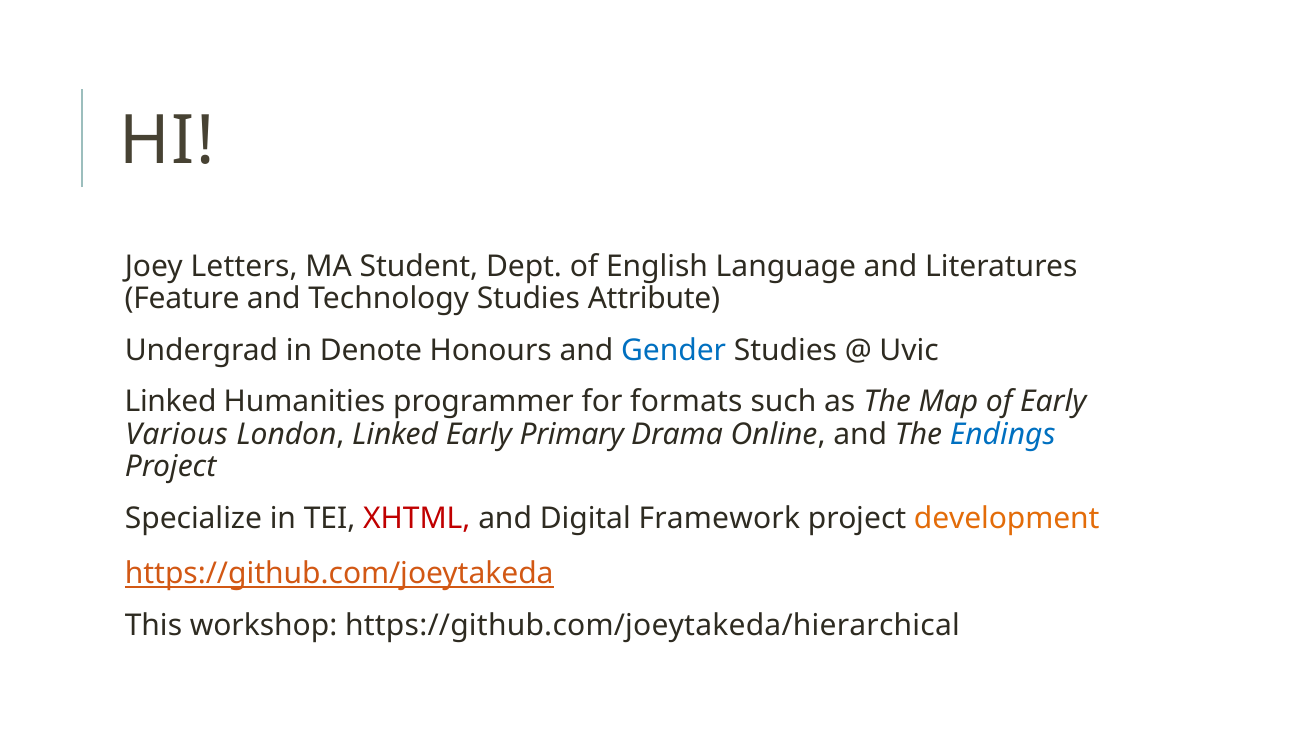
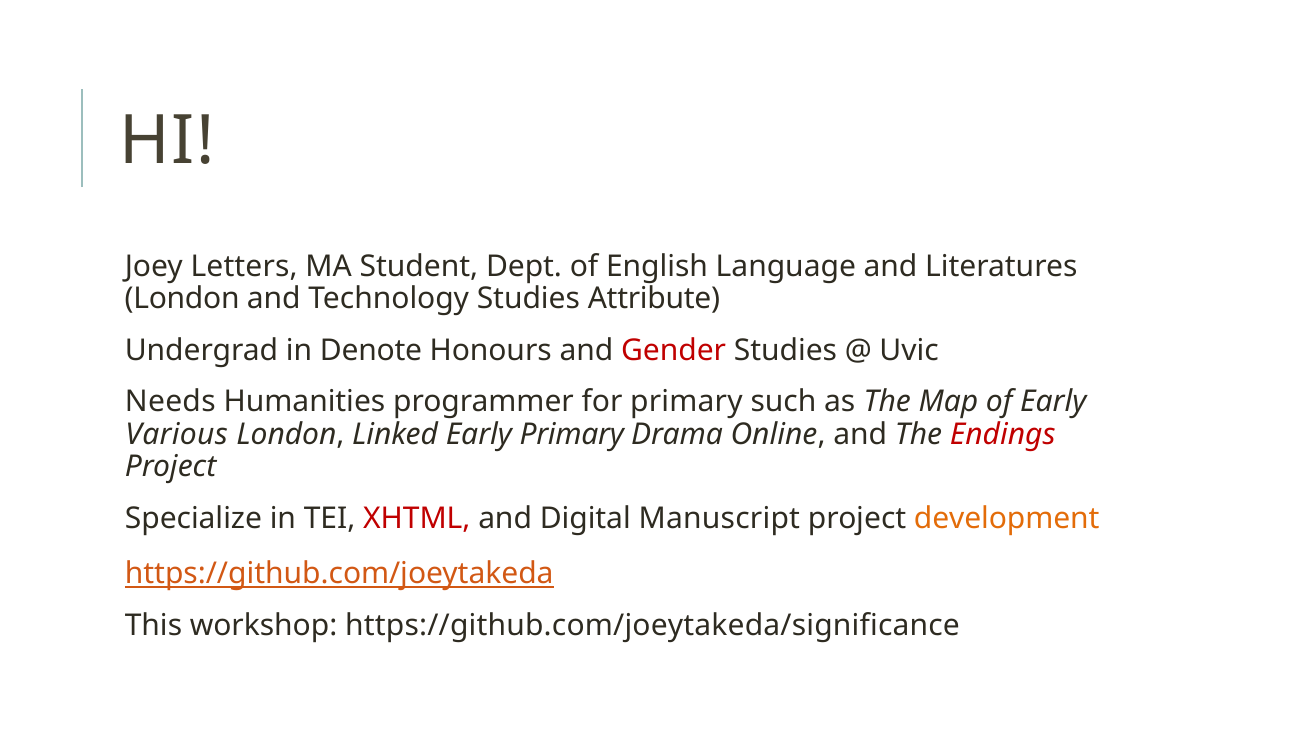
Feature at (182, 299): Feature -> London
Gender colour: blue -> red
Linked at (171, 402): Linked -> Needs
for formats: formats -> primary
Endings colour: blue -> red
Framework: Framework -> Manuscript
https://github.com/joeytakeda/hierarchical: https://github.com/joeytakeda/hierarchical -> https://github.com/joeytakeda/significance
